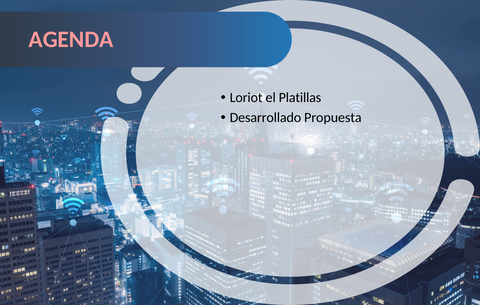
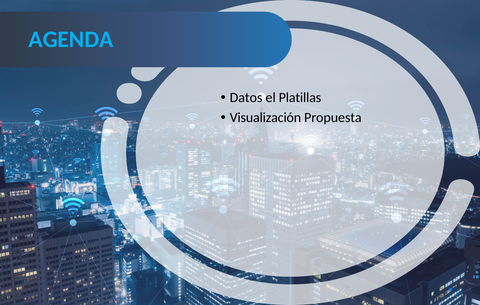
AGENDA colour: pink -> light blue
Loriot: Loriot -> Datos
Desarrollado: Desarrollado -> Visualización
